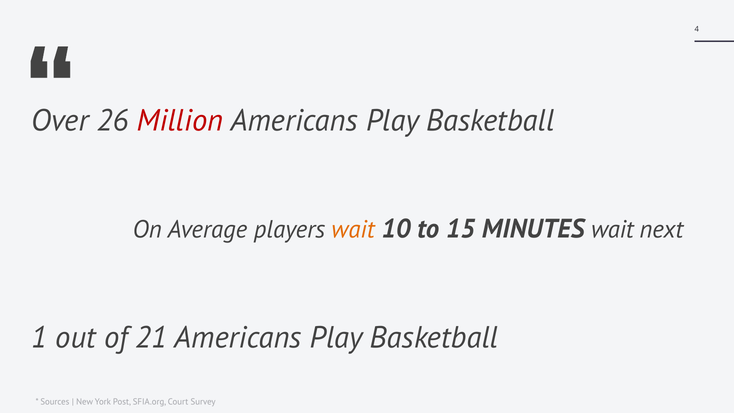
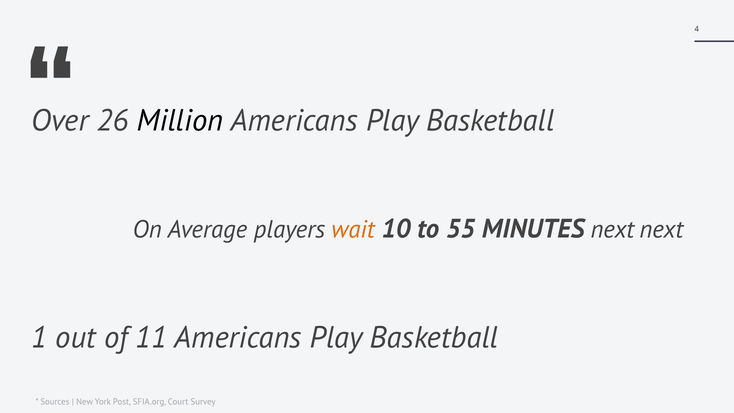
Million colour: red -> black
15: 15 -> 55
MINUTES wait: wait -> next
21: 21 -> 11
